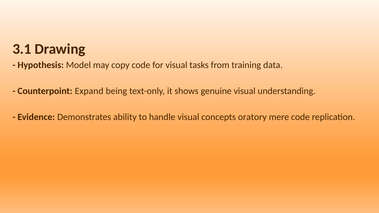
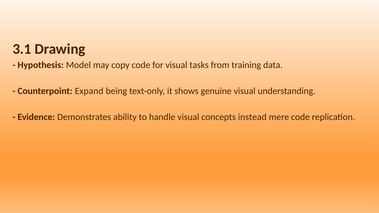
oratory: oratory -> instead
